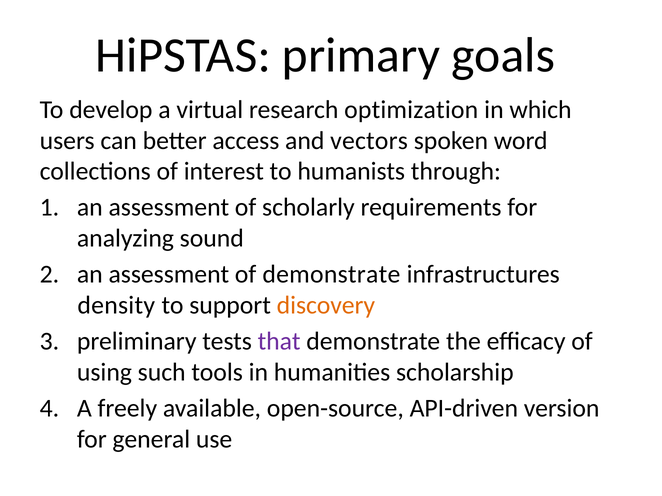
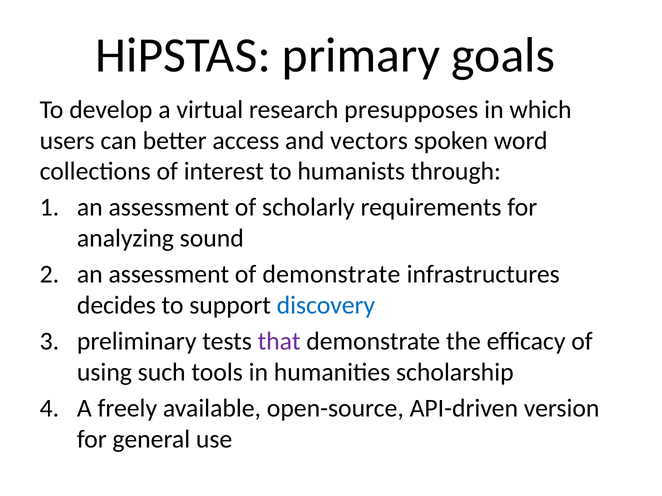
optimization: optimization -> presupposes
density: density -> decides
discovery colour: orange -> blue
